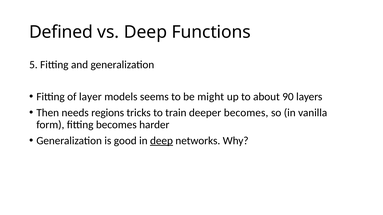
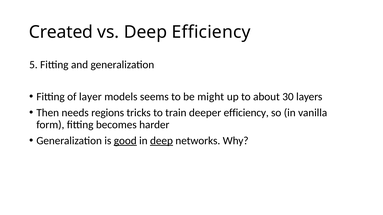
Defined: Defined -> Created
Deep Functions: Functions -> Efficiency
90: 90 -> 30
deeper becomes: becomes -> efficiency
good underline: none -> present
